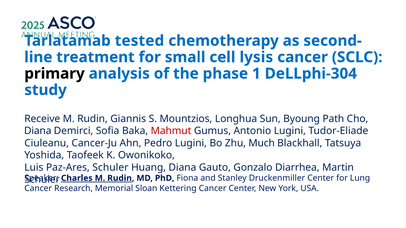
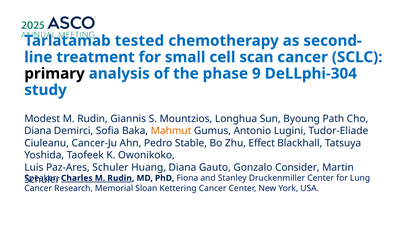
lysis: lysis -> scan
1: 1 -> 9
Receive: Receive -> Modest
Mahmut colour: red -> orange
Pedro Lugini: Lugini -> Stable
Much: Much -> Effect
Diarrhea: Diarrhea -> Consider
